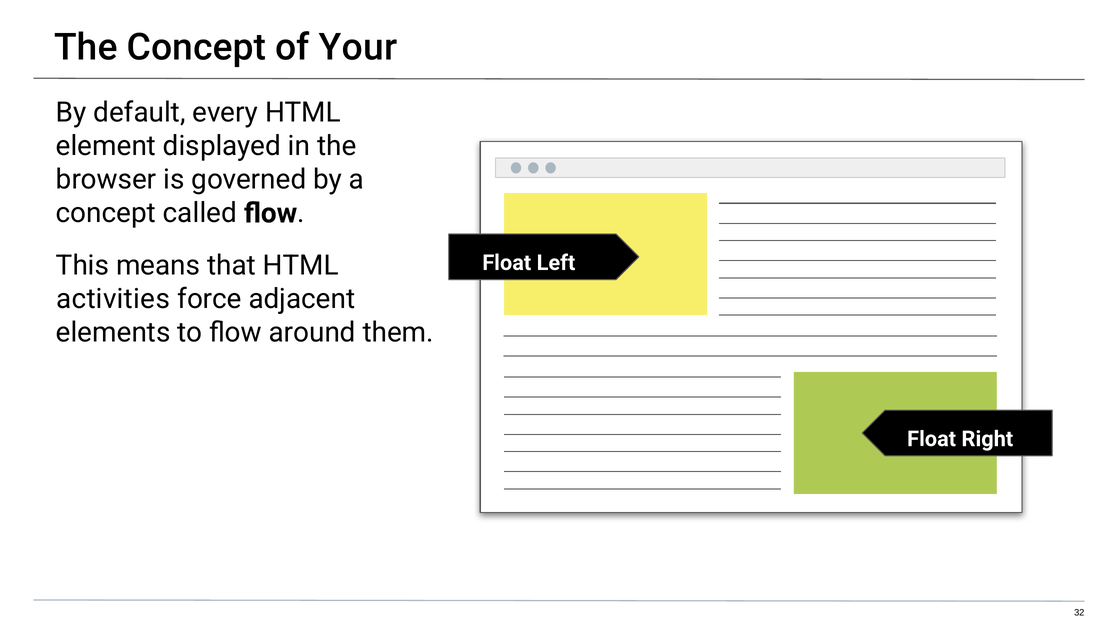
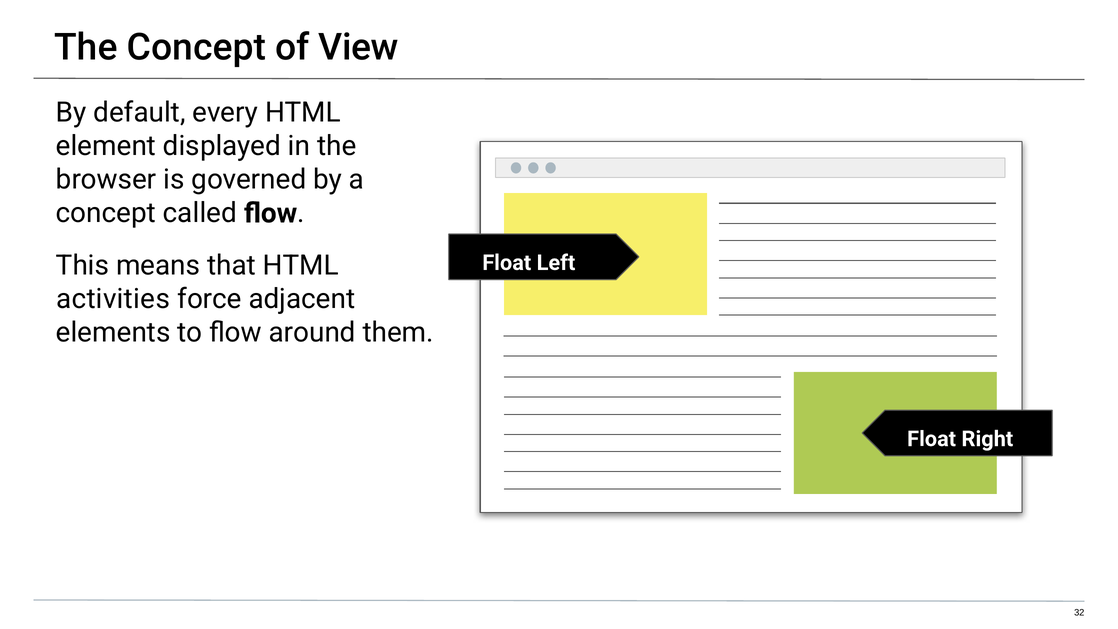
Your: Your -> View
